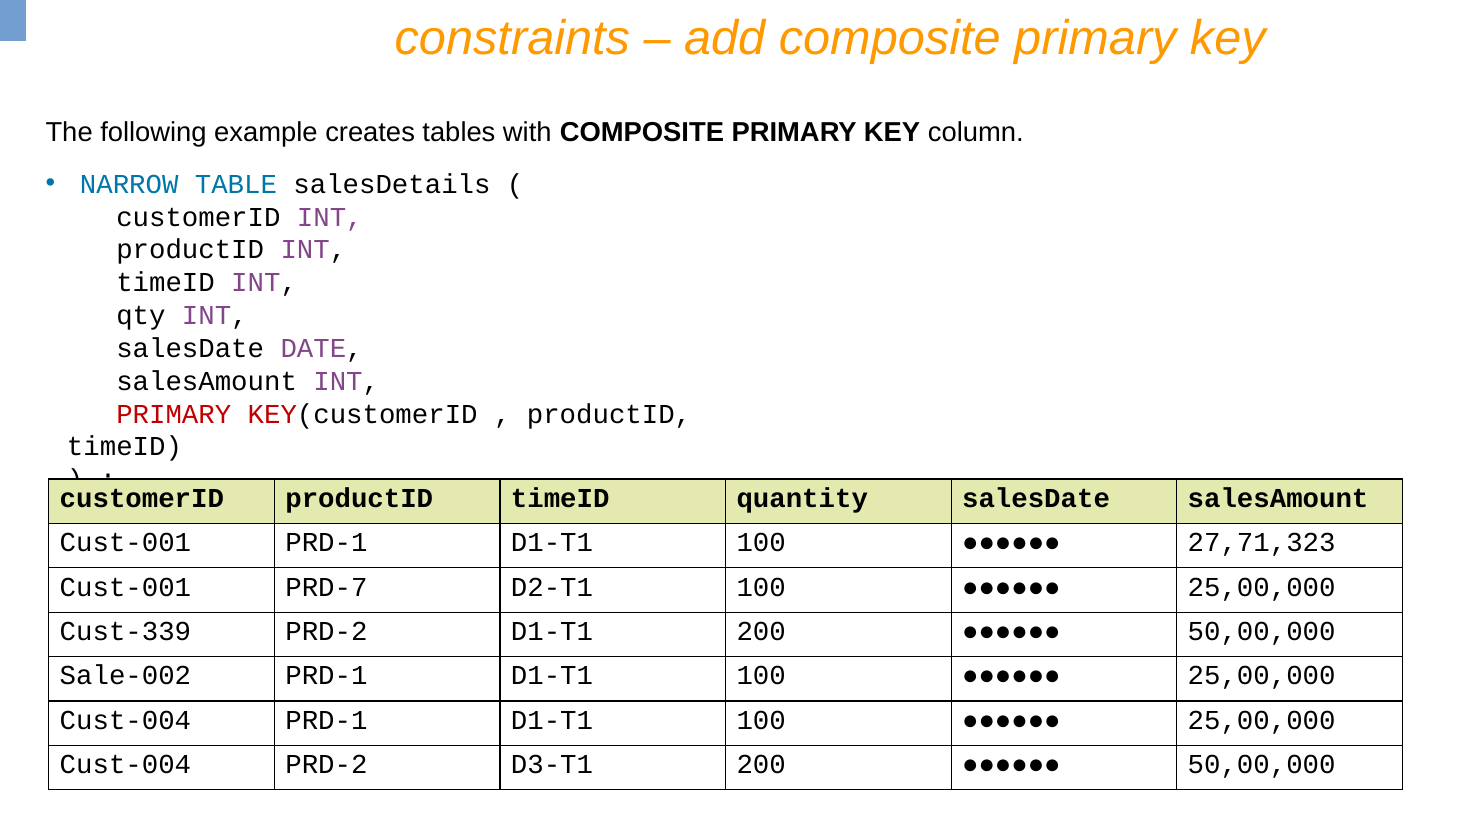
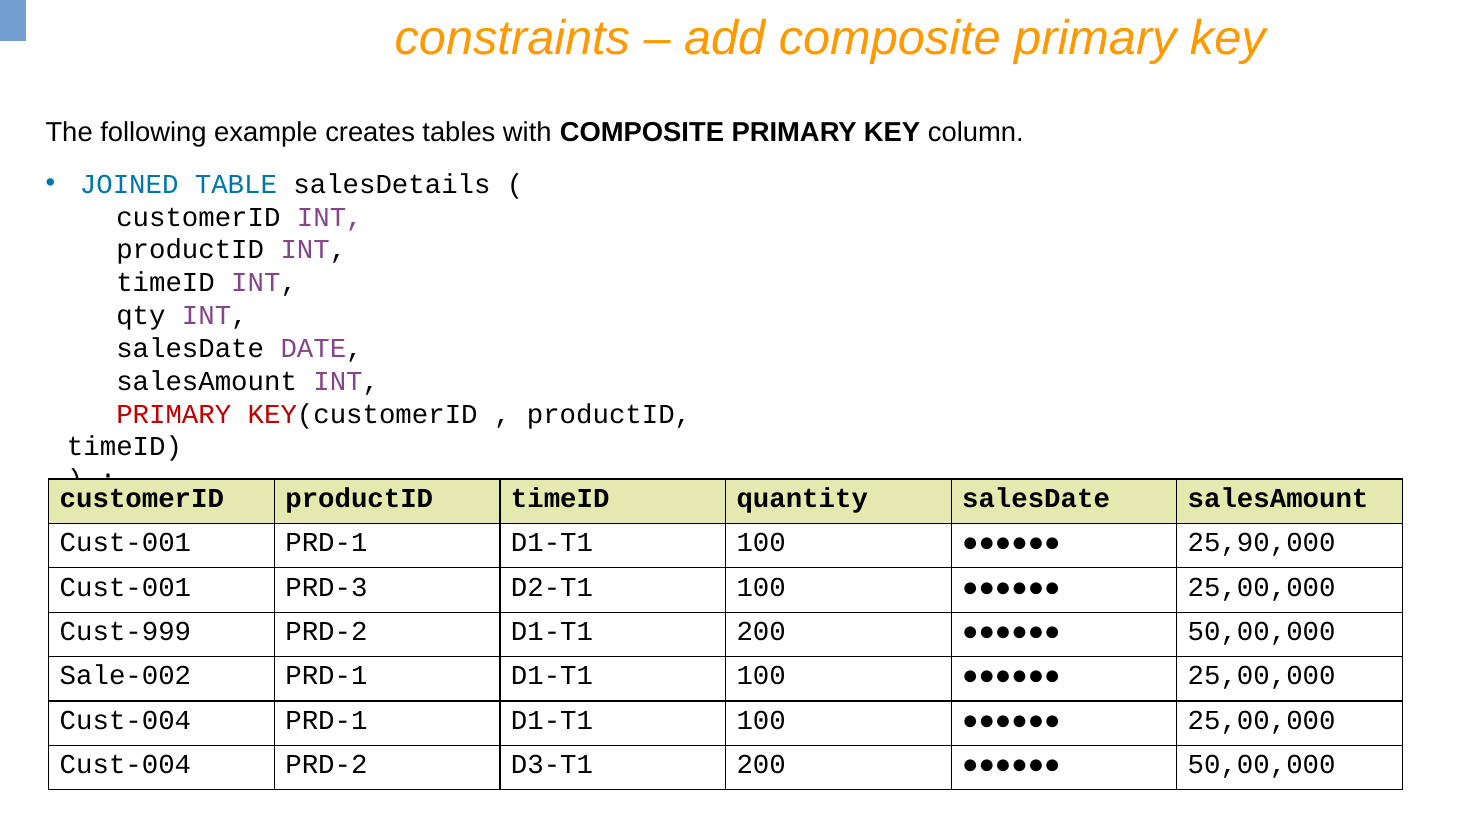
NARROW: NARROW -> JOINED
27,71,323: 27,71,323 -> 25,90,000
PRD-7: PRD-7 -> PRD-3
Cust-339: Cust-339 -> Cust-999
